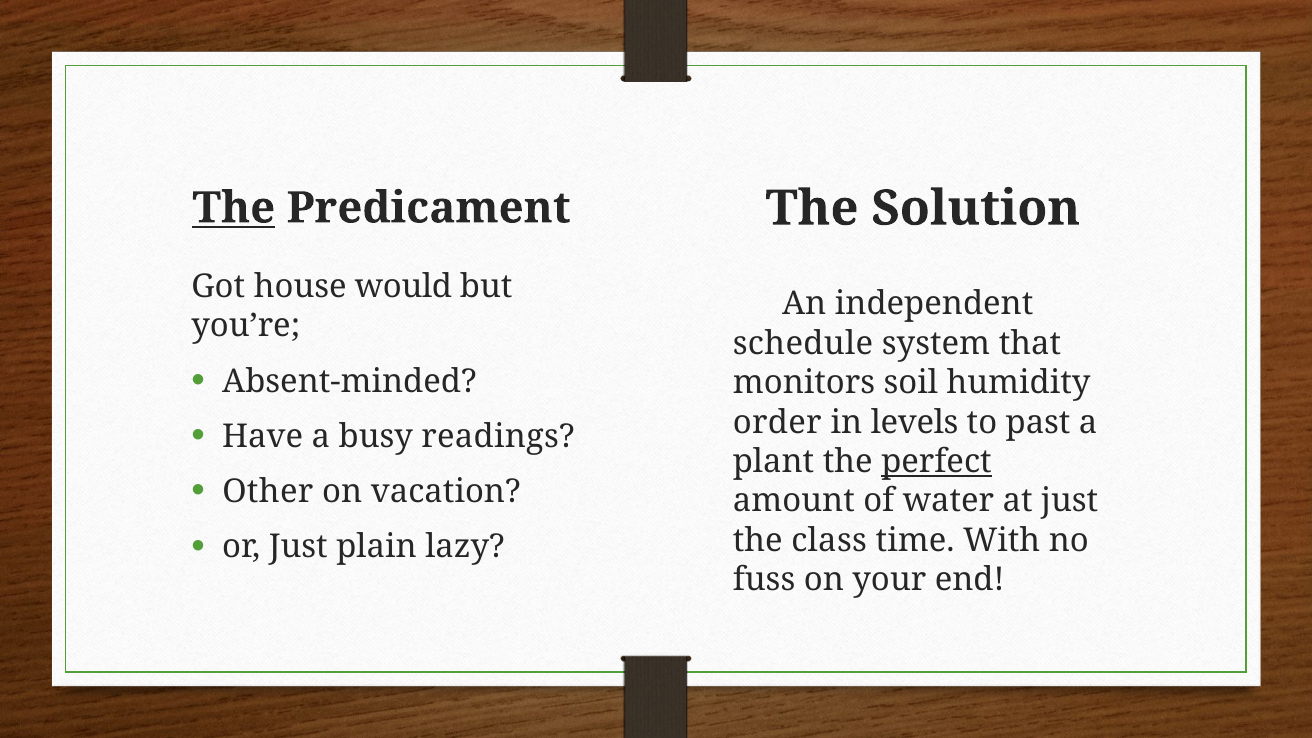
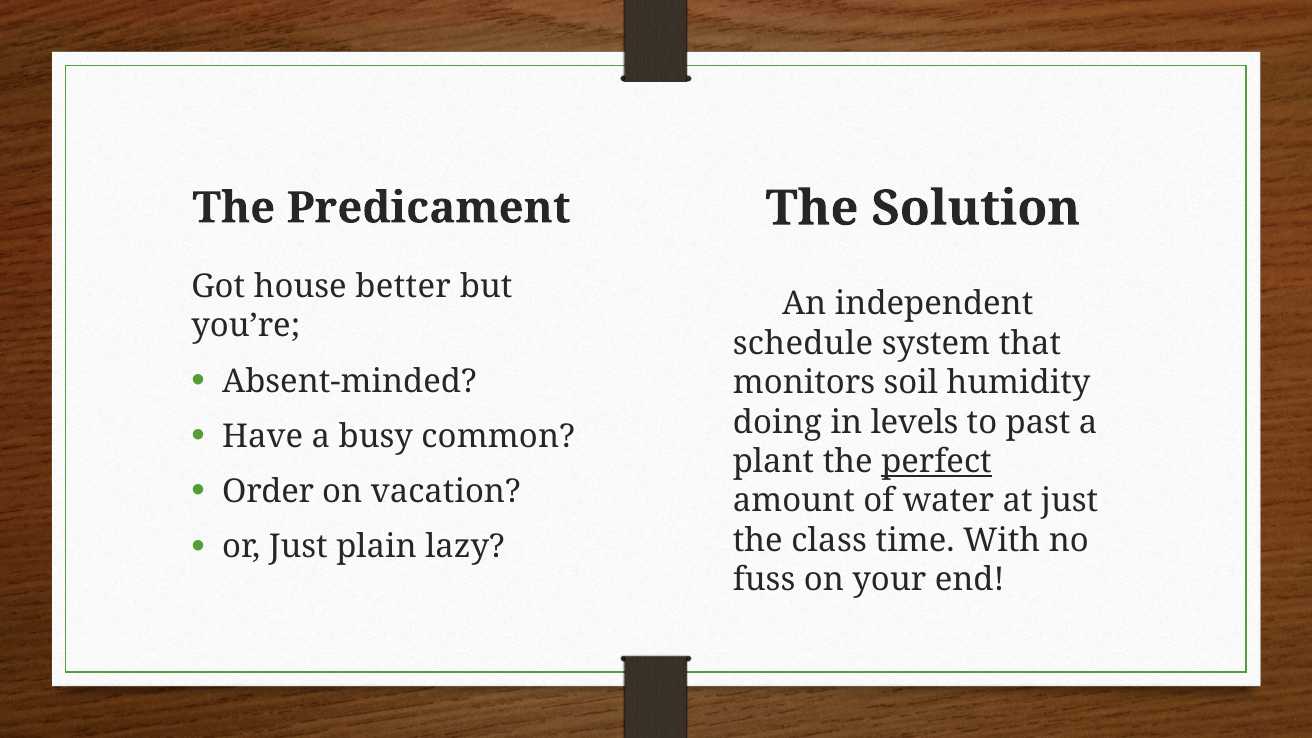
The at (234, 208) underline: present -> none
would: would -> better
order: order -> doing
readings: readings -> common
Other: Other -> Order
